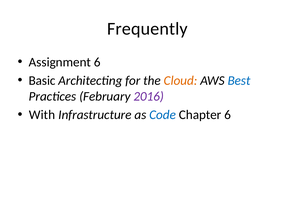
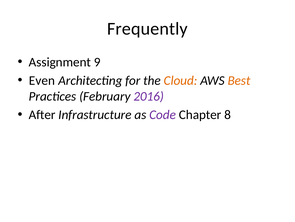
Assignment 6: 6 -> 9
Basic: Basic -> Even
Best colour: blue -> orange
With: With -> After
Code colour: blue -> purple
Chapter 6: 6 -> 8
